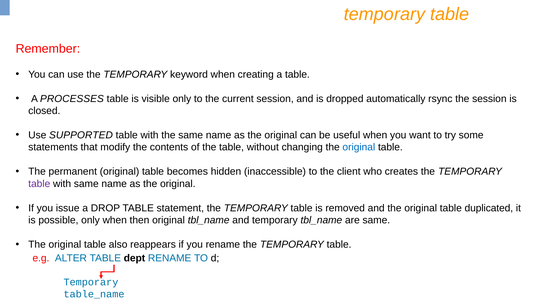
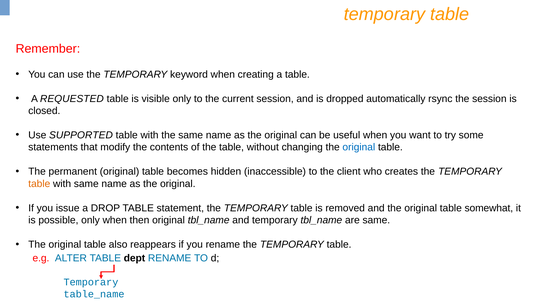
PROCESSES: PROCESSES -> REQUESTED
table at (39, 184) colour: purple -> orange
duplicated: duplicated -> somewhat
